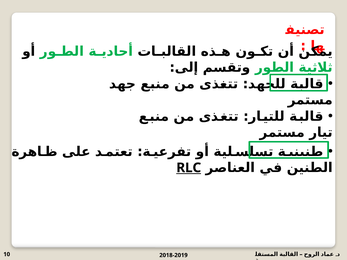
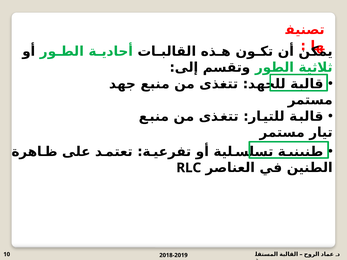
RLC underline: present -> none
